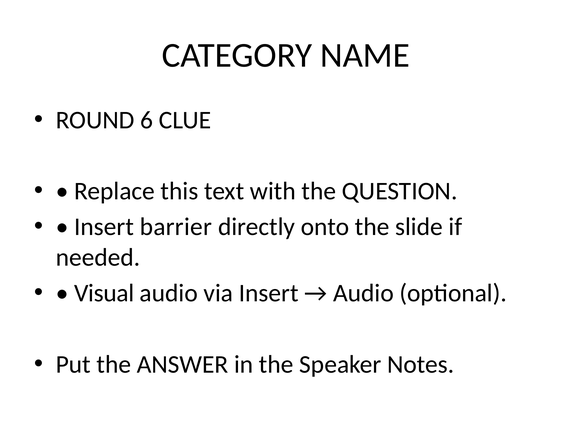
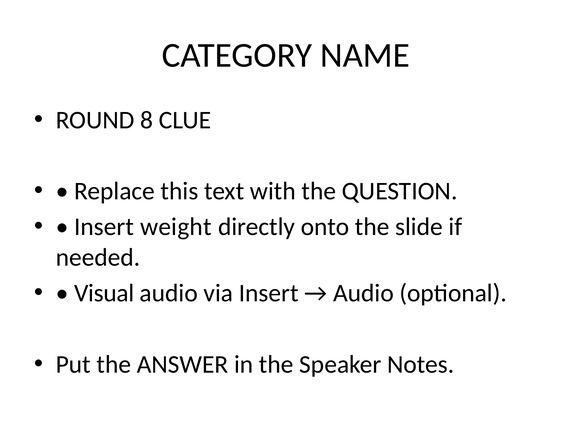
6: 6 -> 8
barrier: barrier -> weight
